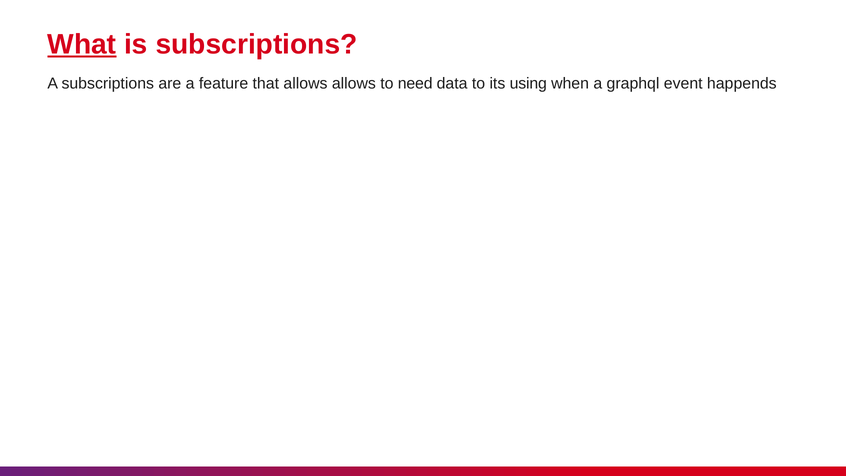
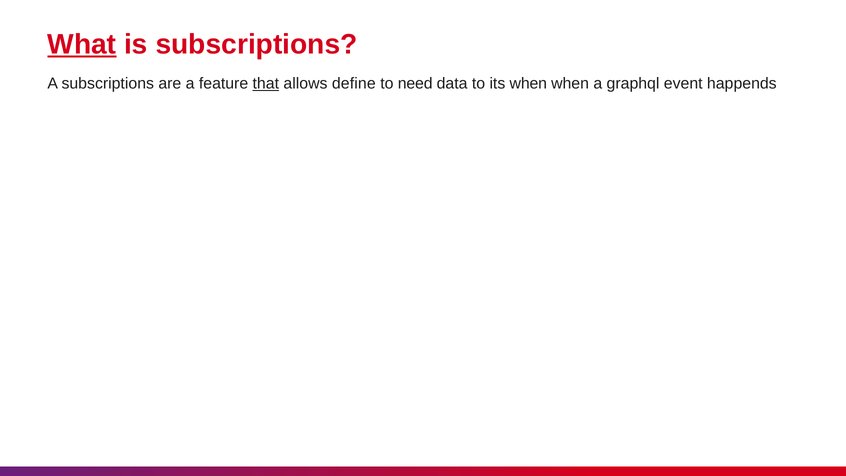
that underline: none -> present
allows allows: allows -> define
its using: using -> when
